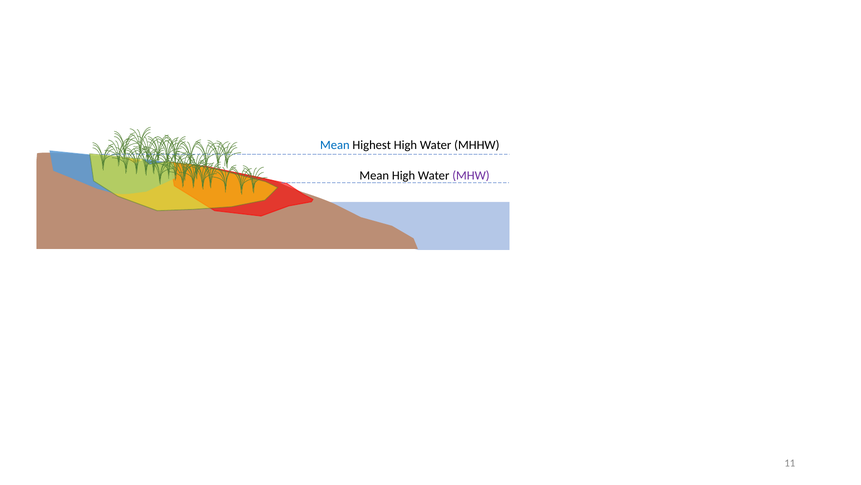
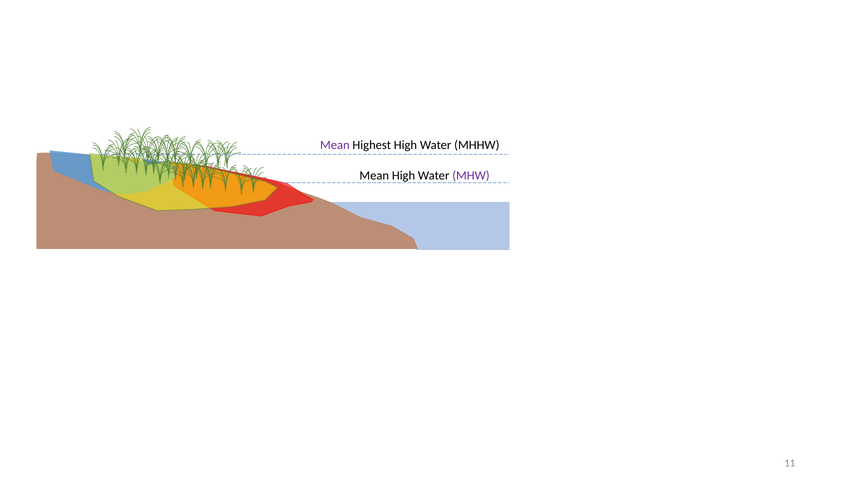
Mean at (335, 145) colour: blue -> purple
